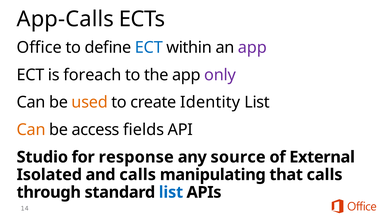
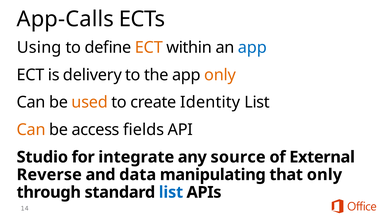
Office: Office -> Using
ECT at (149, 47) colour: blue -> orange
app at (252, 47) colour: purple -> blue
foreach: foreach -> delivery
only at (220, 75) colour: purple -> orange
response: response -> integrate
Isolated: Isolated -> Reverse
and calls: calls -> data
that calls: calls -> only
